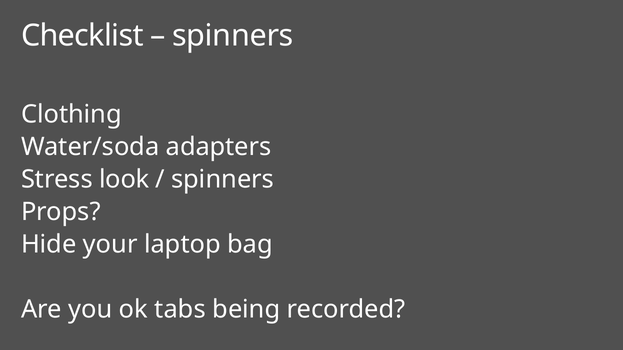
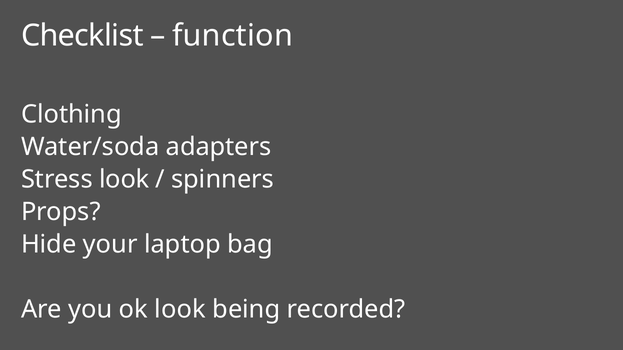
spinners at (233, 36): spinners -> function
ok tabs: tabs -> look
